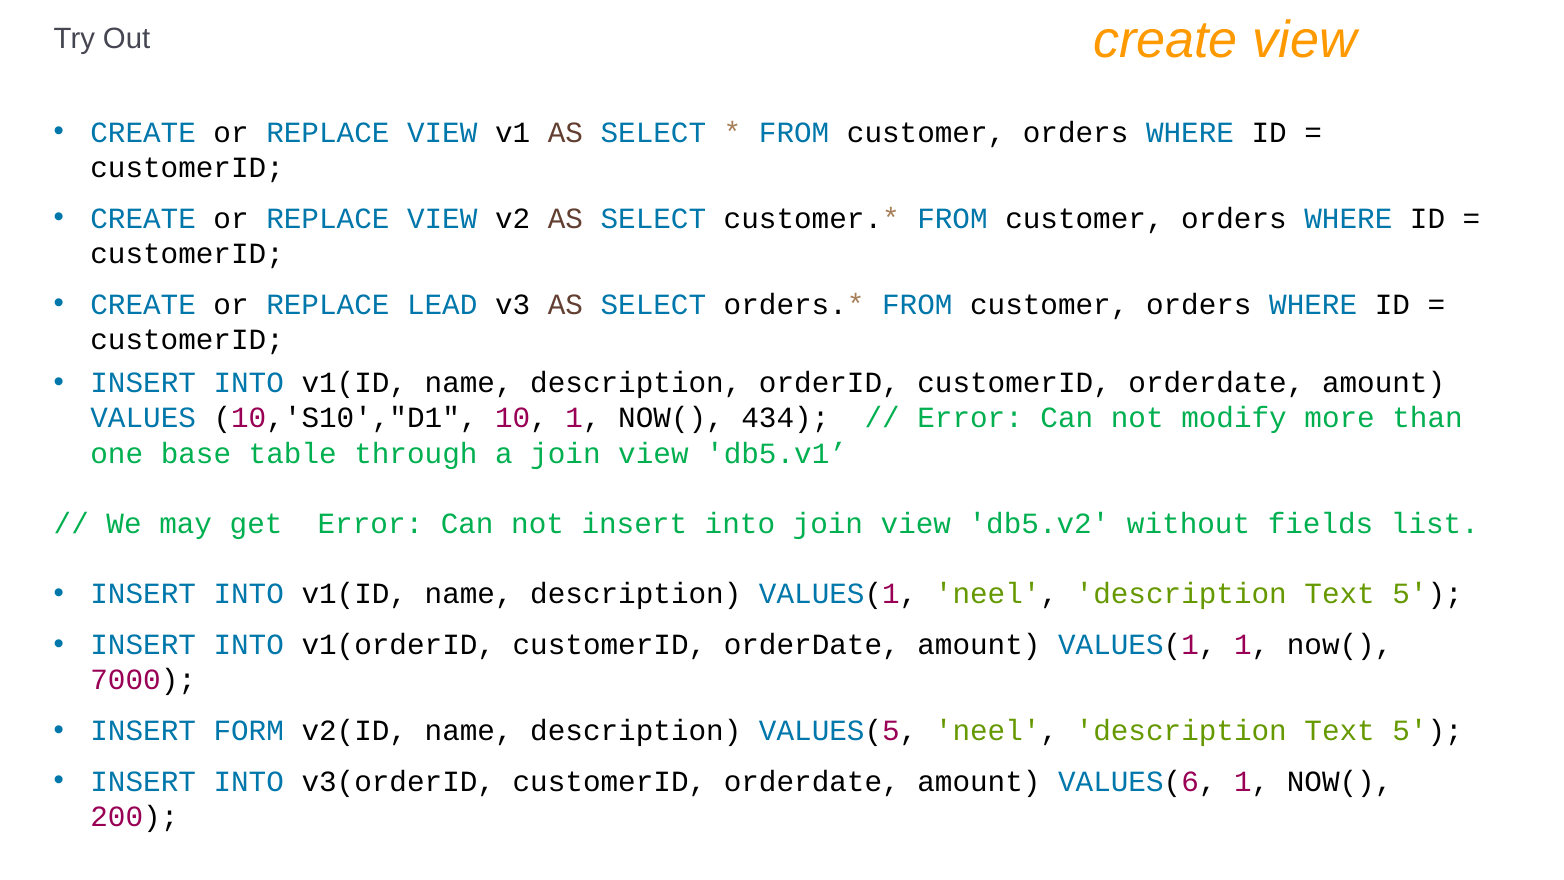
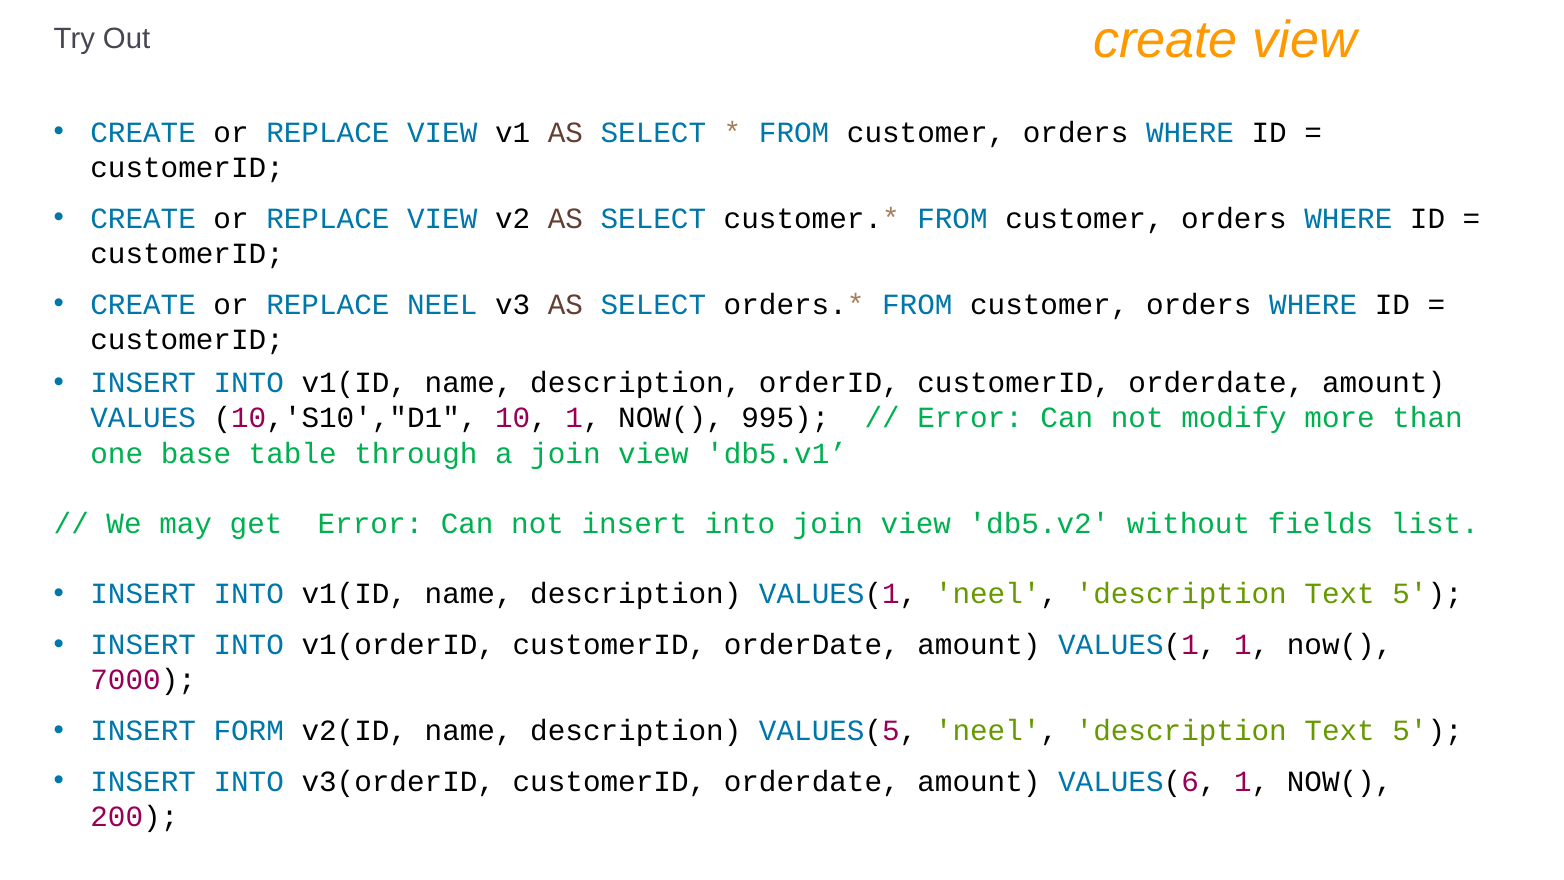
REPLACE LEAD: LEAD -> NEEL
434: 434 -> 995
